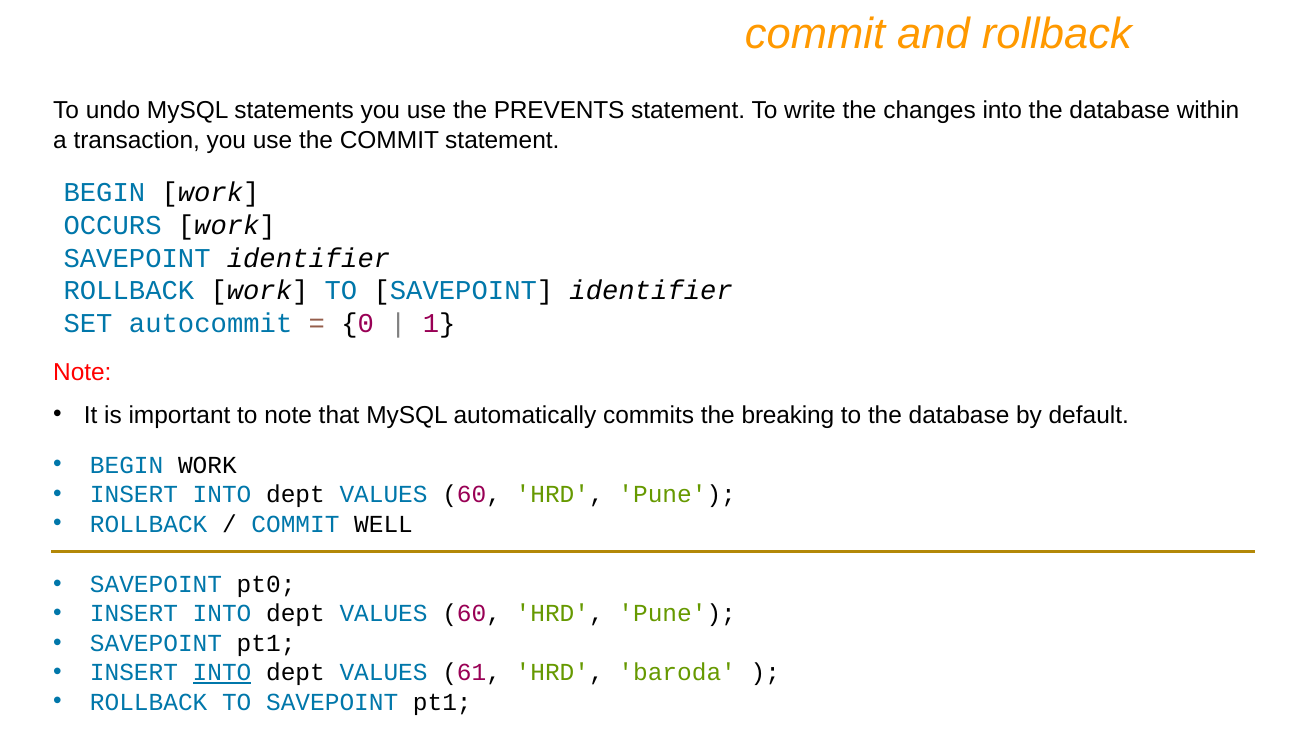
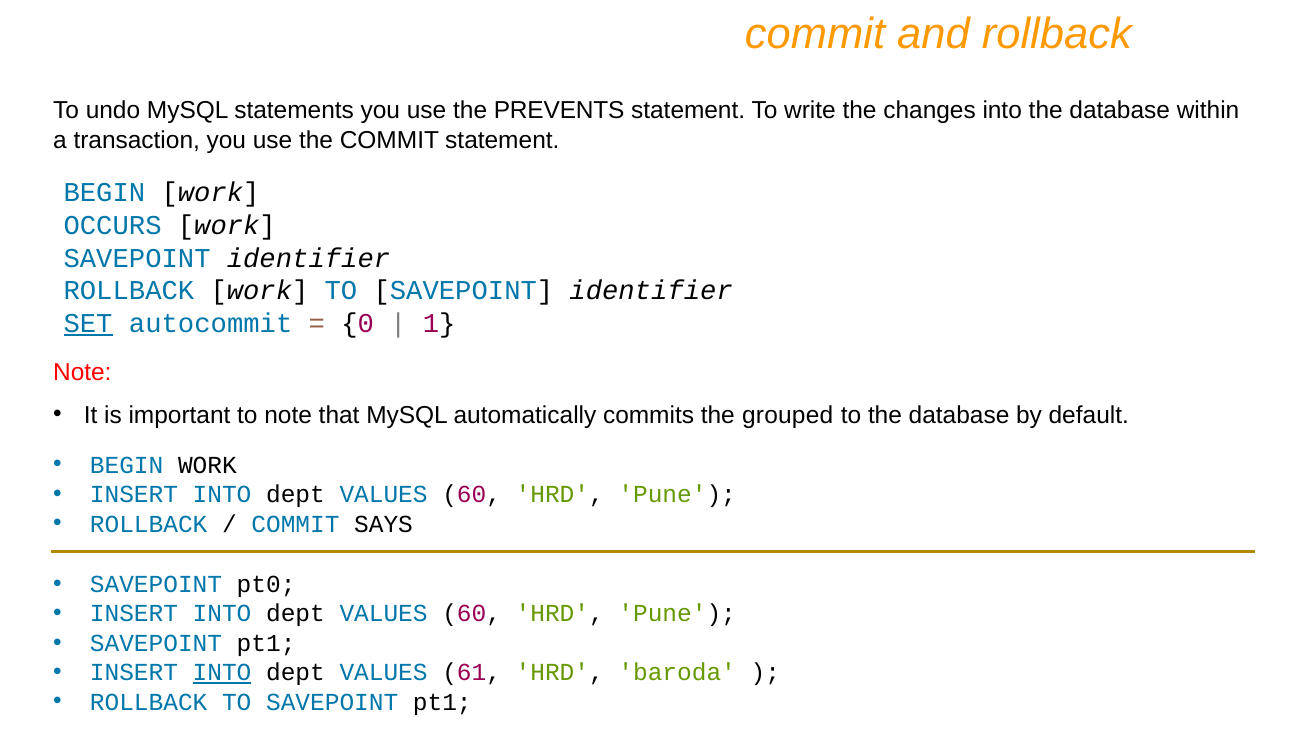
SET underline: none -> present
breaking: breaking -> grouped
WELL: WELL -> SAYS
